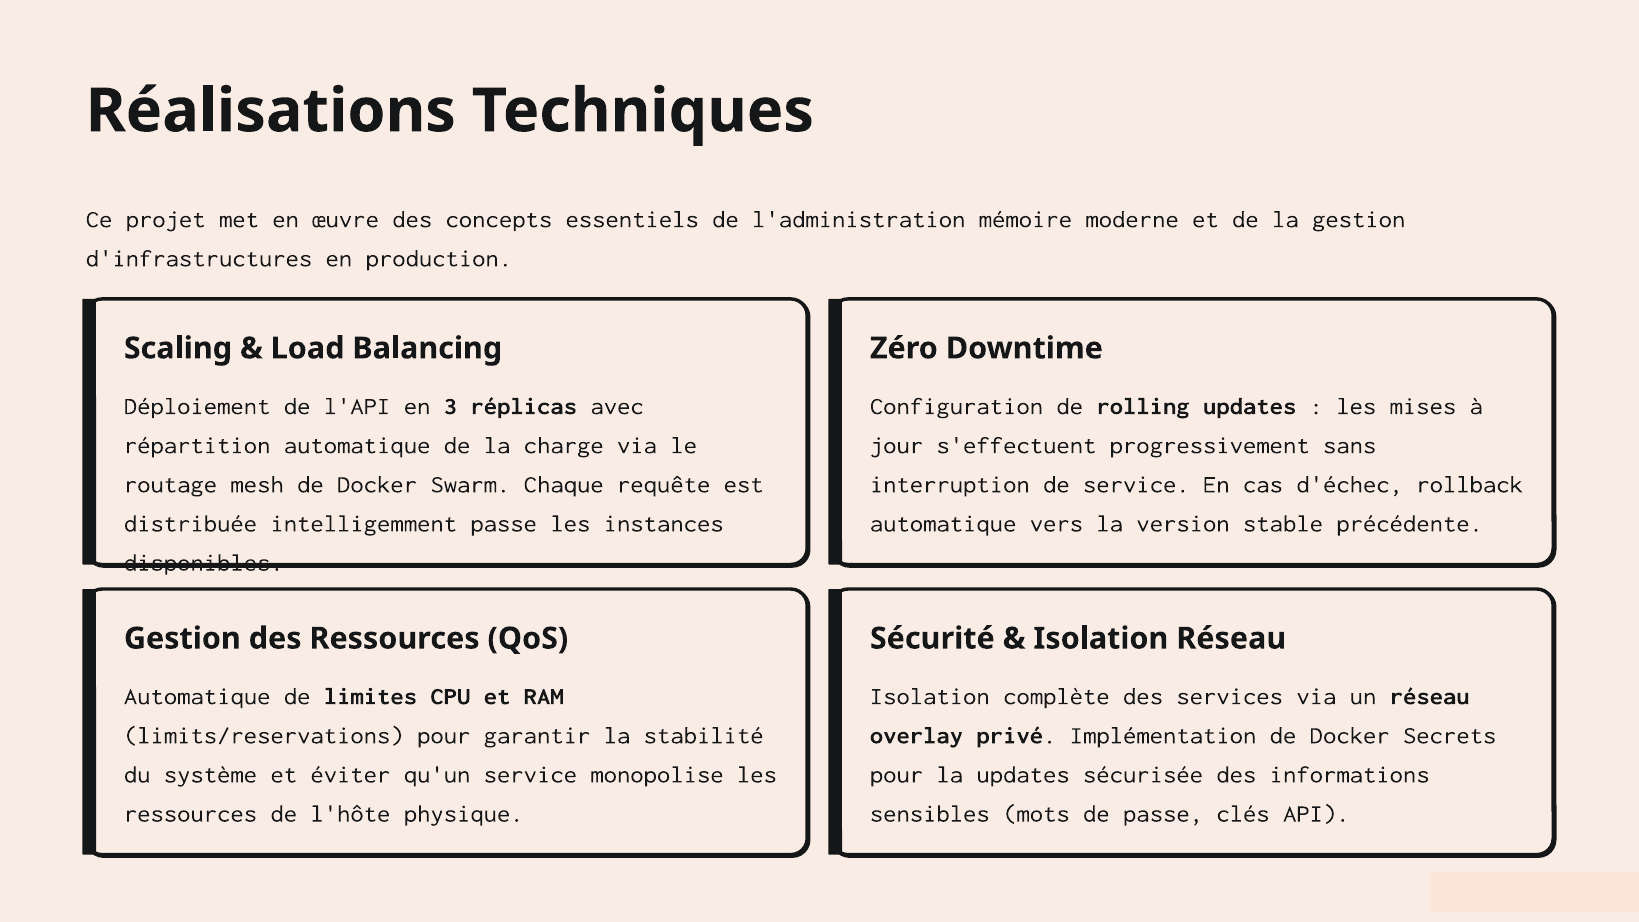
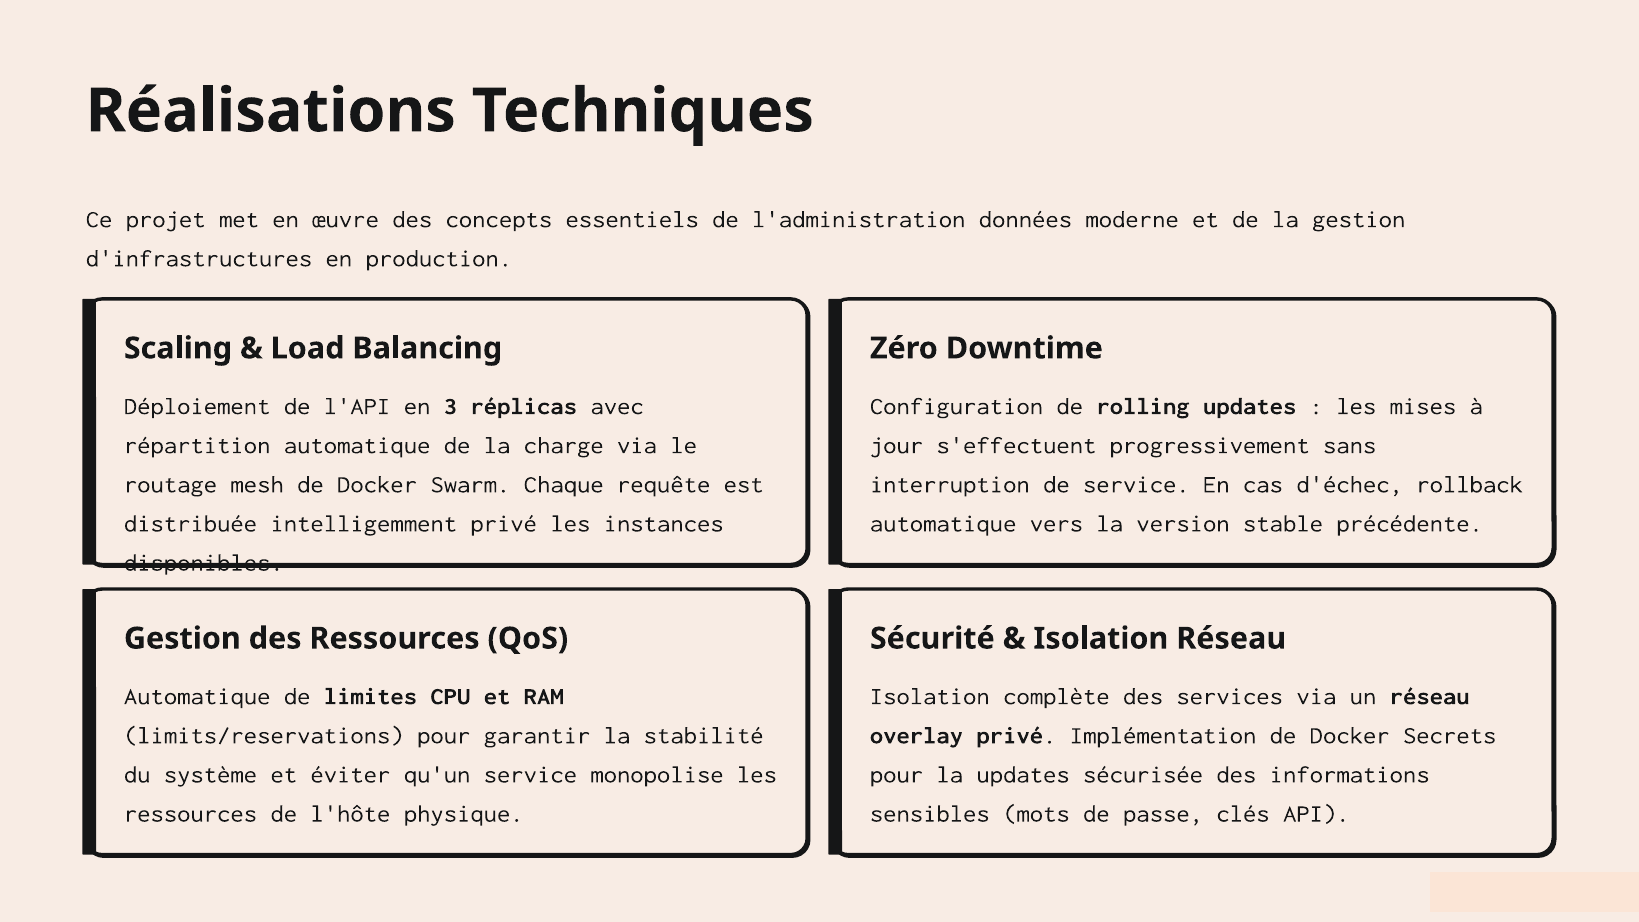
mémoire: mémoire -> données
intelligemment passe: passe -> privé
